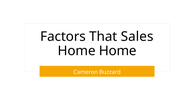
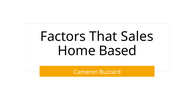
Home Home: Home -> Based
